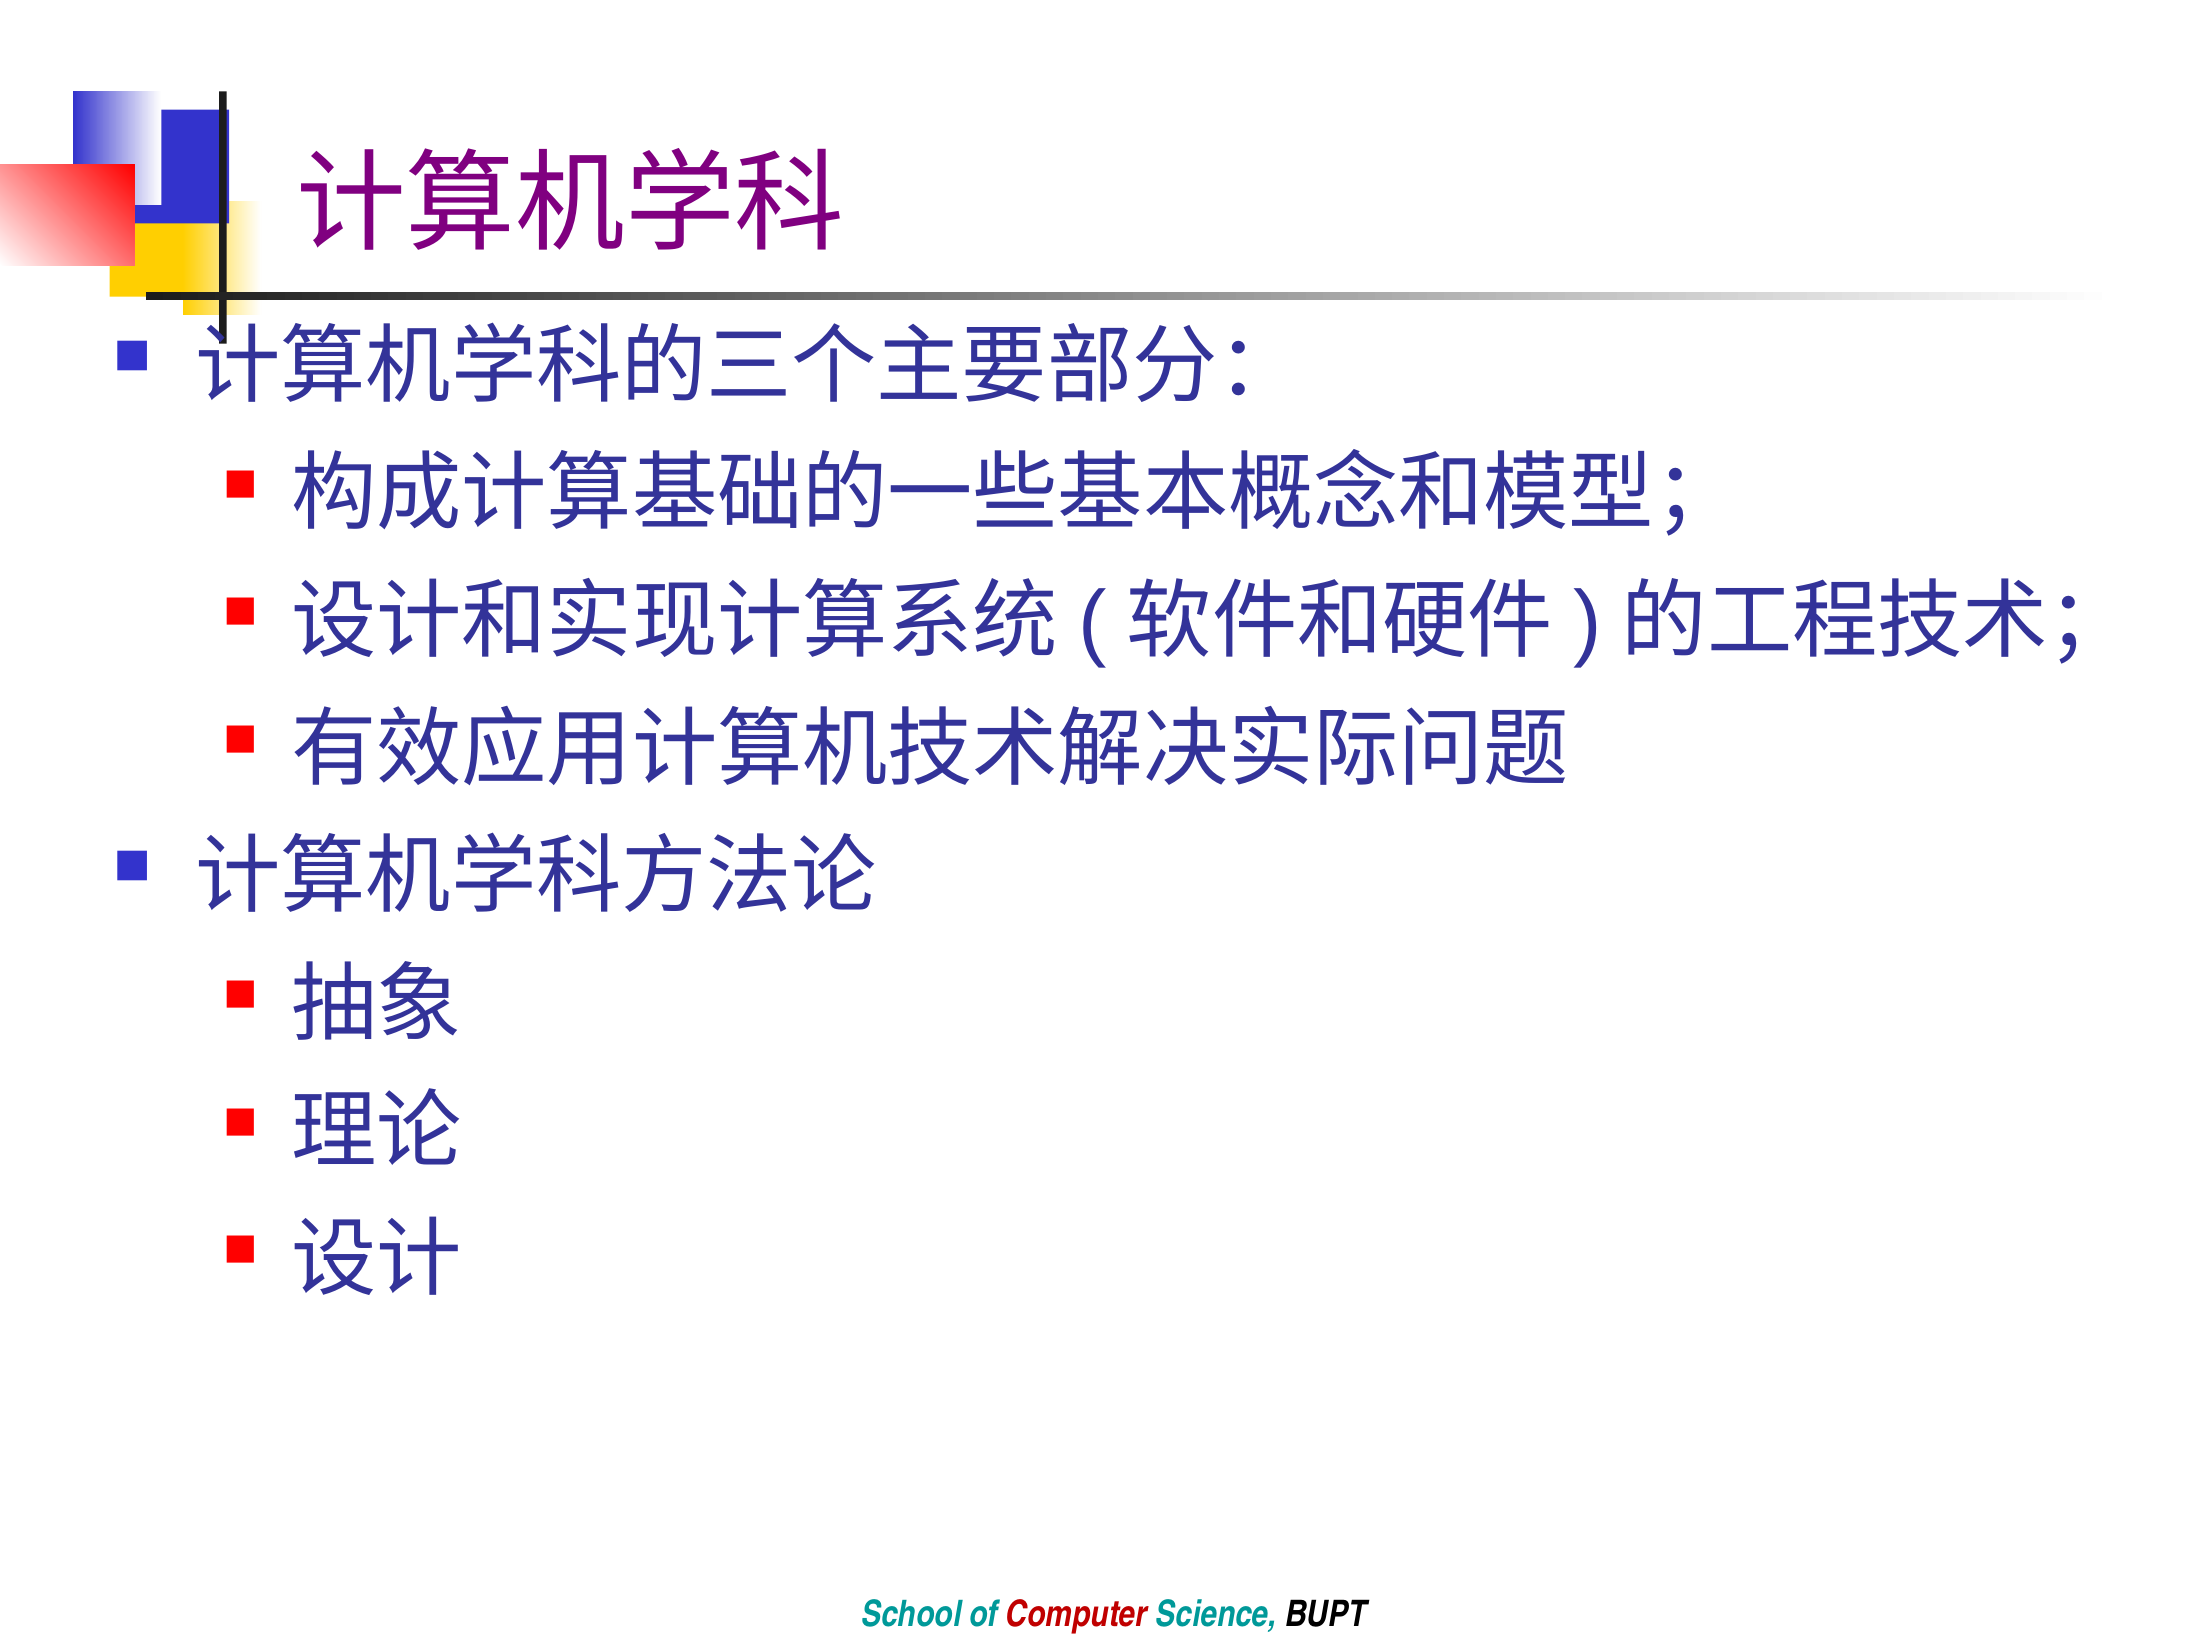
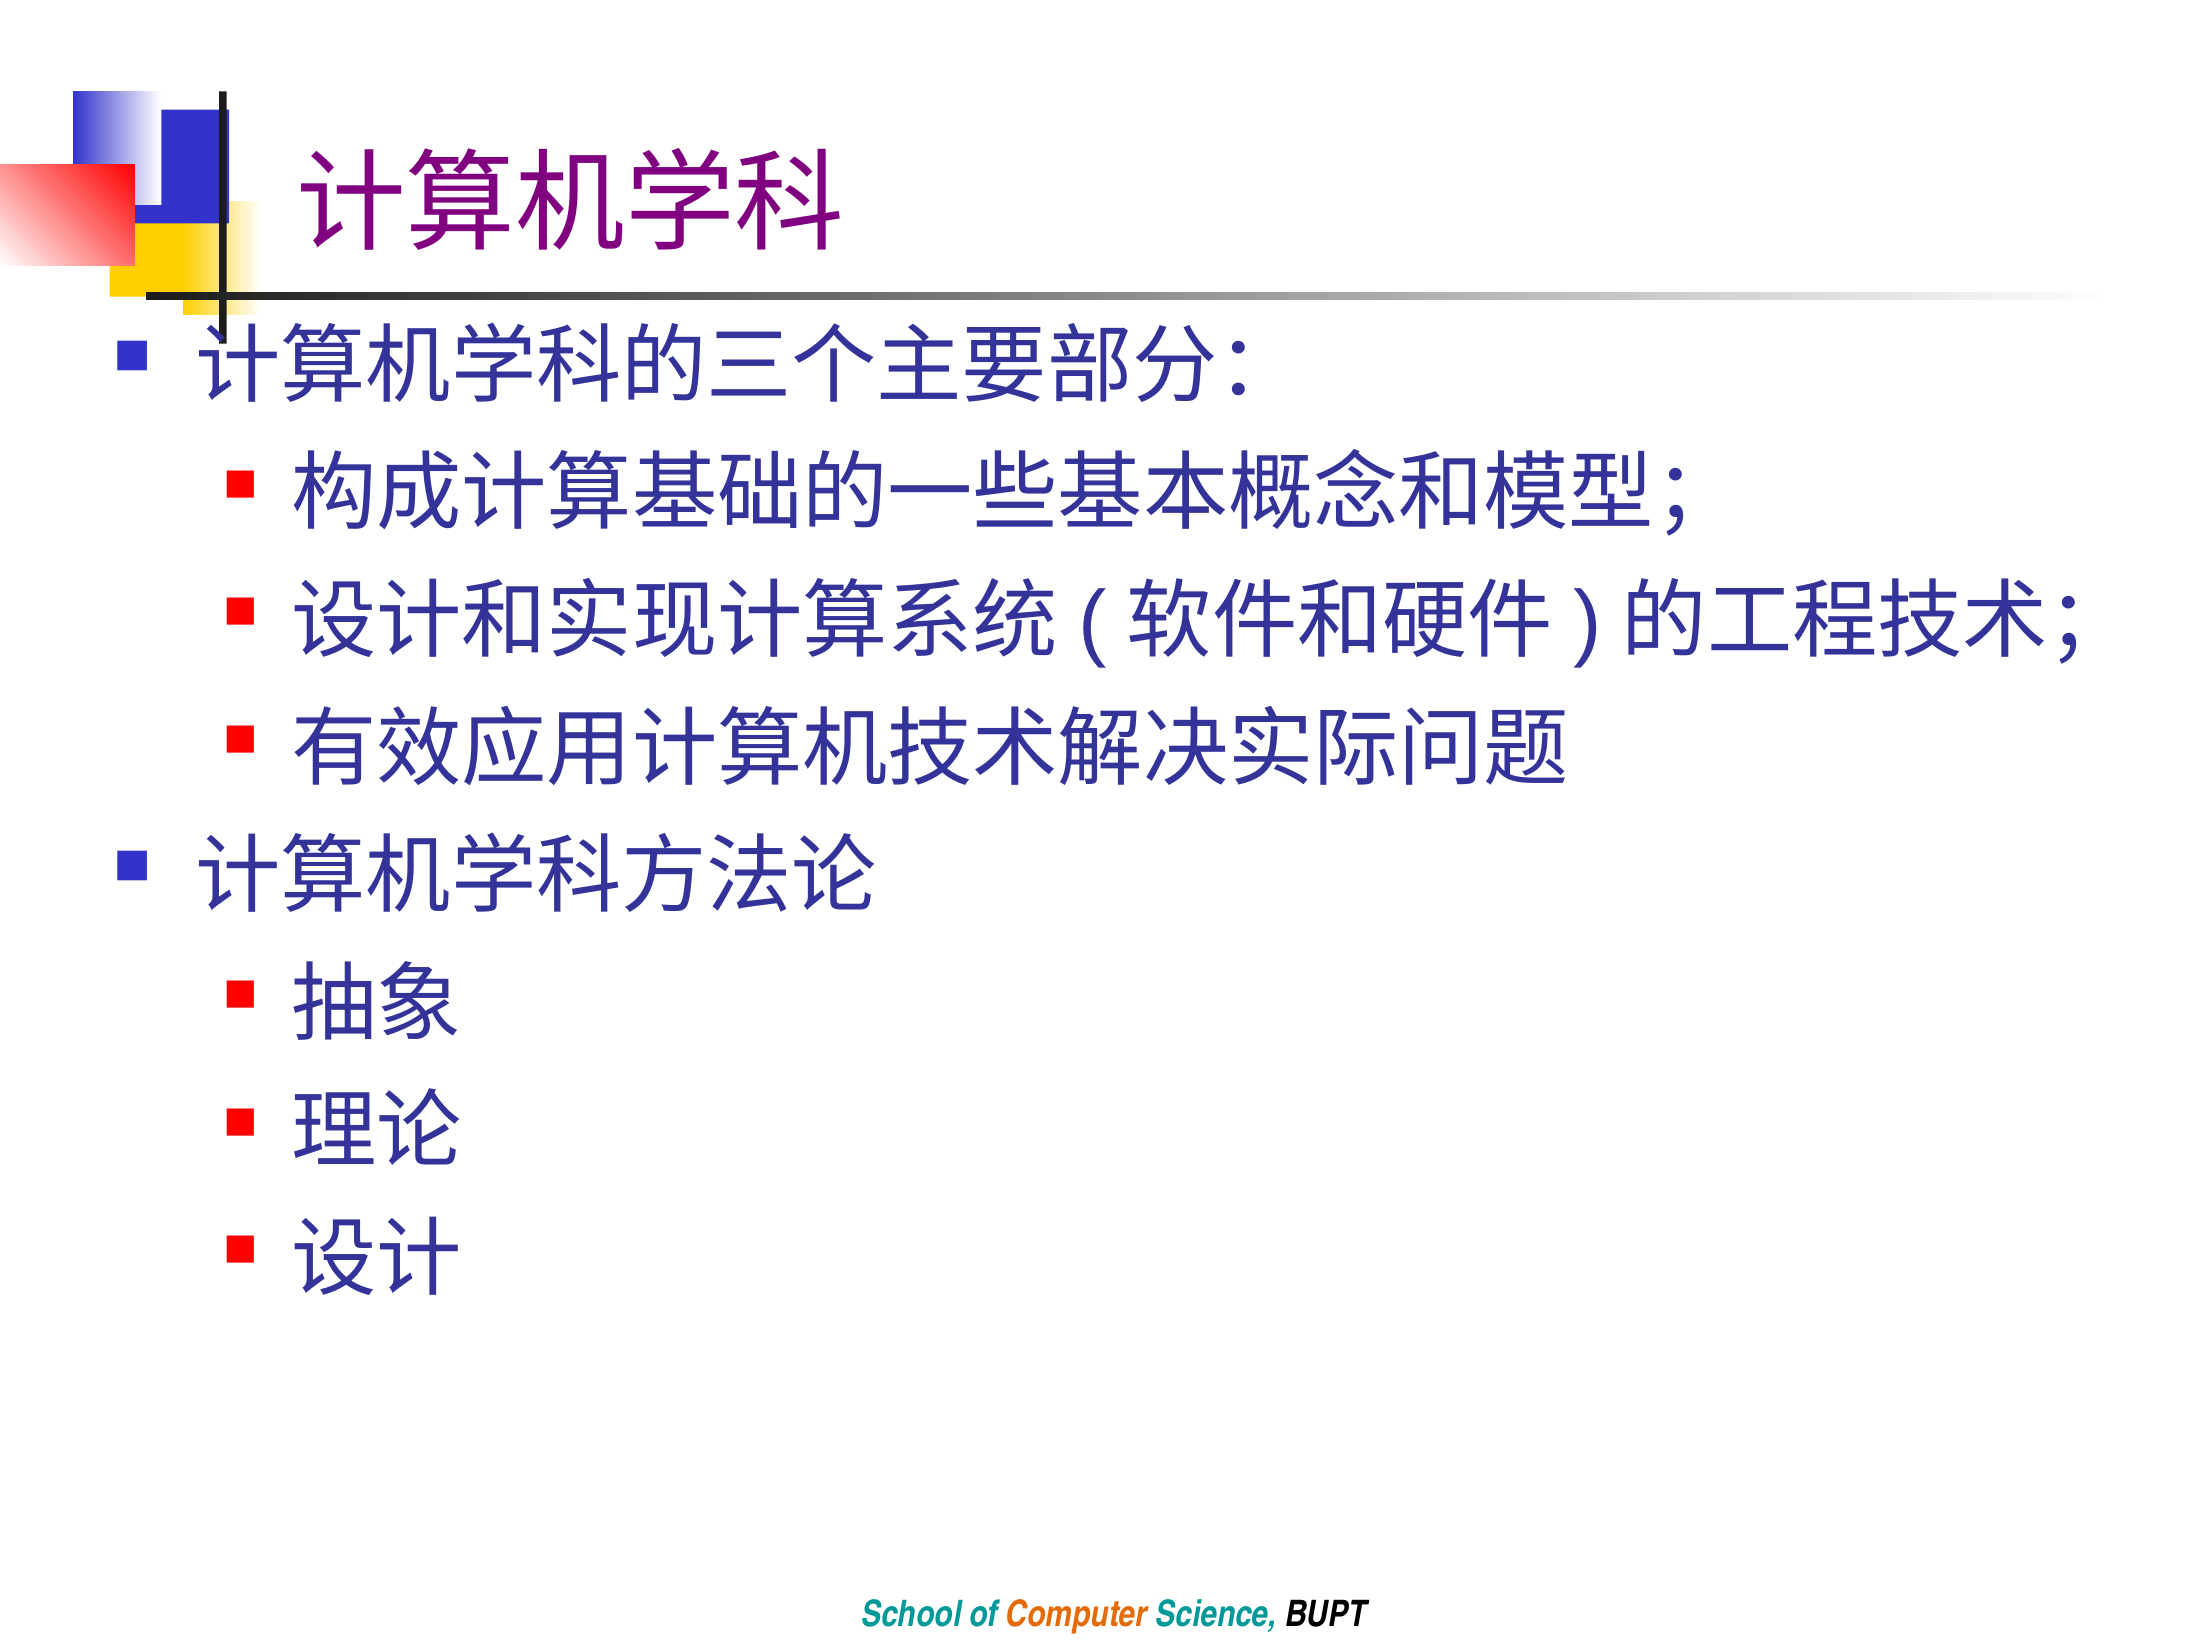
Computer colour: red -> orange
